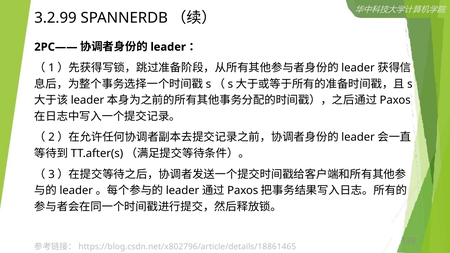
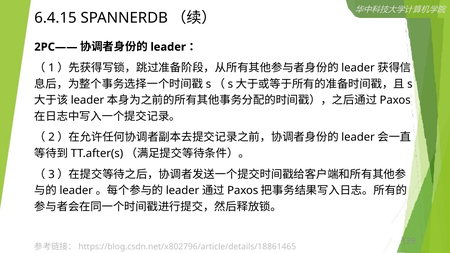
3.2.99: 3.2.99 -> 6.4.15
